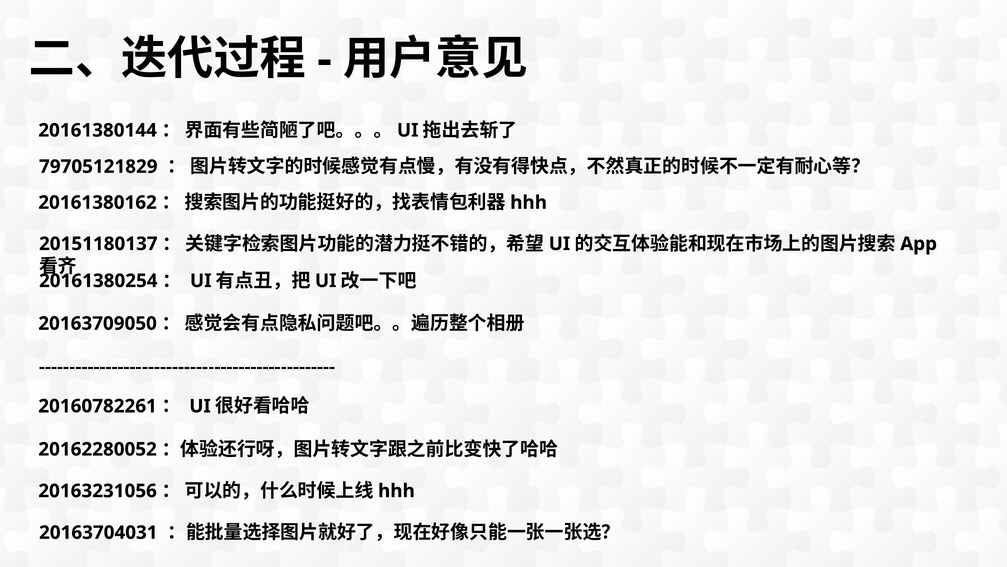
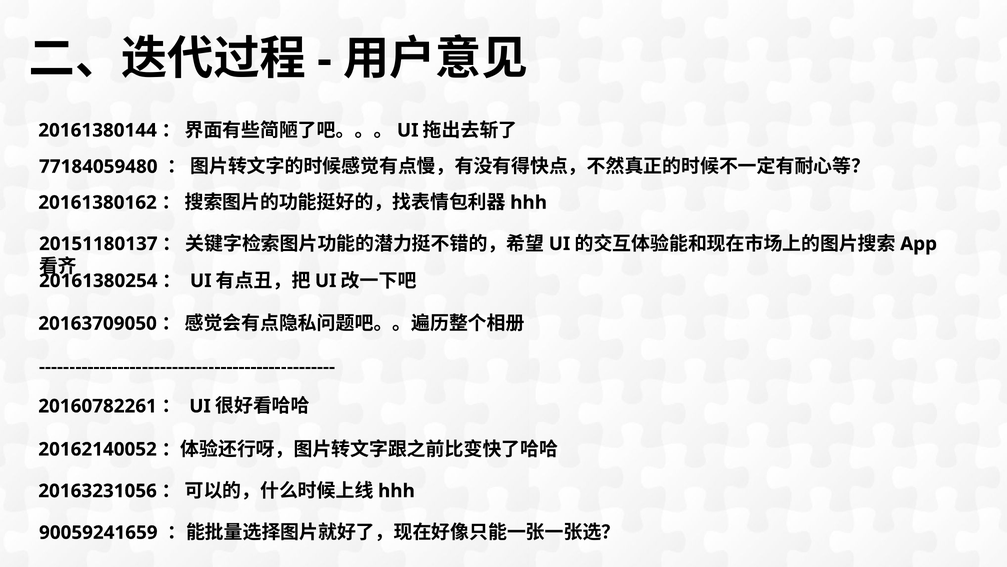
79705121829: 79705121829 -> 77184059480
20162280052: 20162280052 -> 20162140052
20163704031: 20163704031 -> 90059241659
